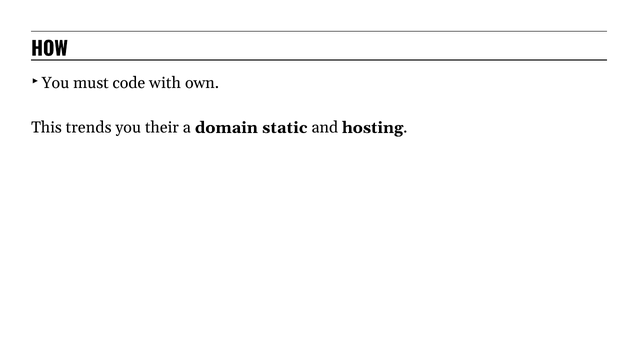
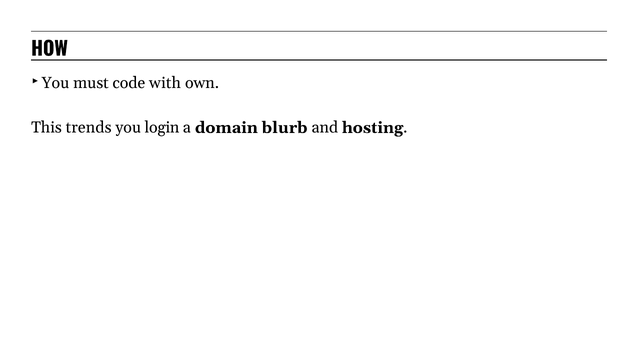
their: their -> login
static: static -> blurb
